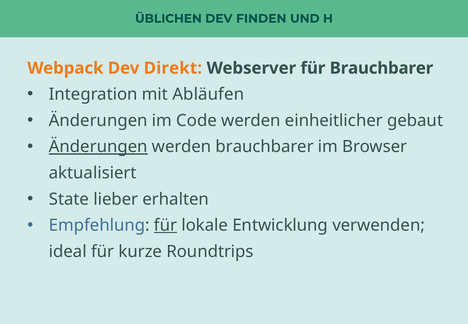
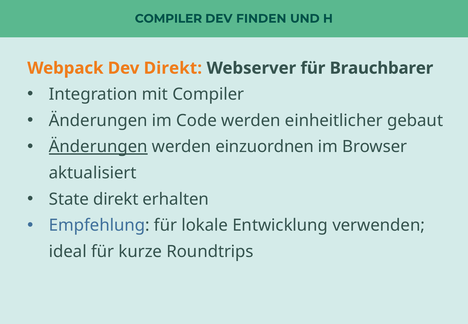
ÜBLICHEN at (168, 19): ÜBLICHEN -> COMPILER
mit Abläufen: Abläufen -> Compiler
werden brauchbarer: brauchbarer -> einzuordnen
State lieber: lieber -> direkt
für at (166, 225) underline: present -> none
